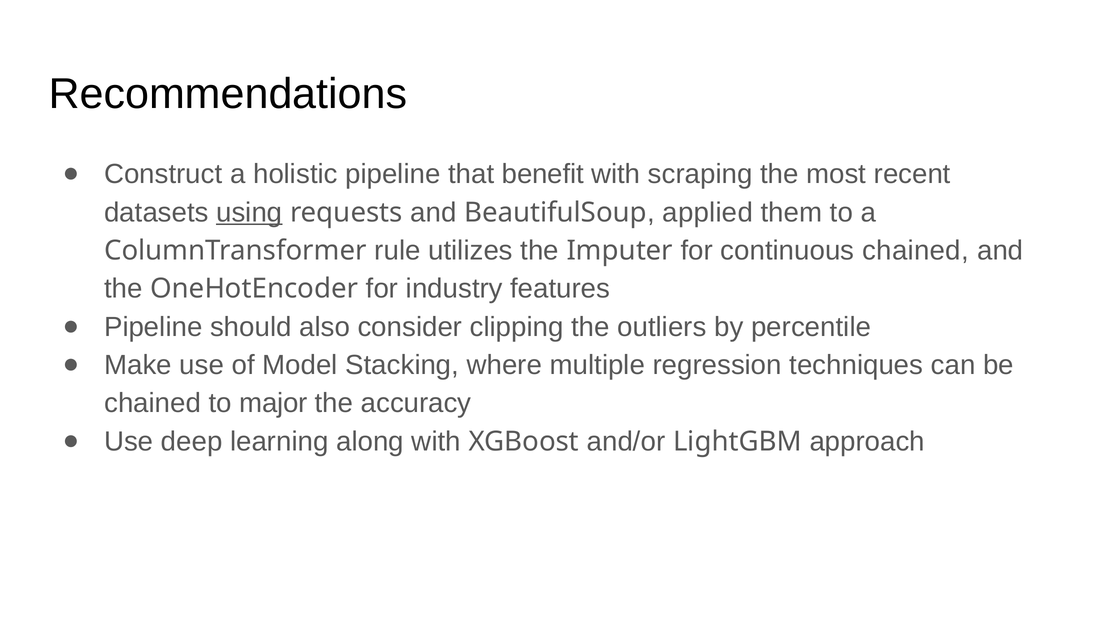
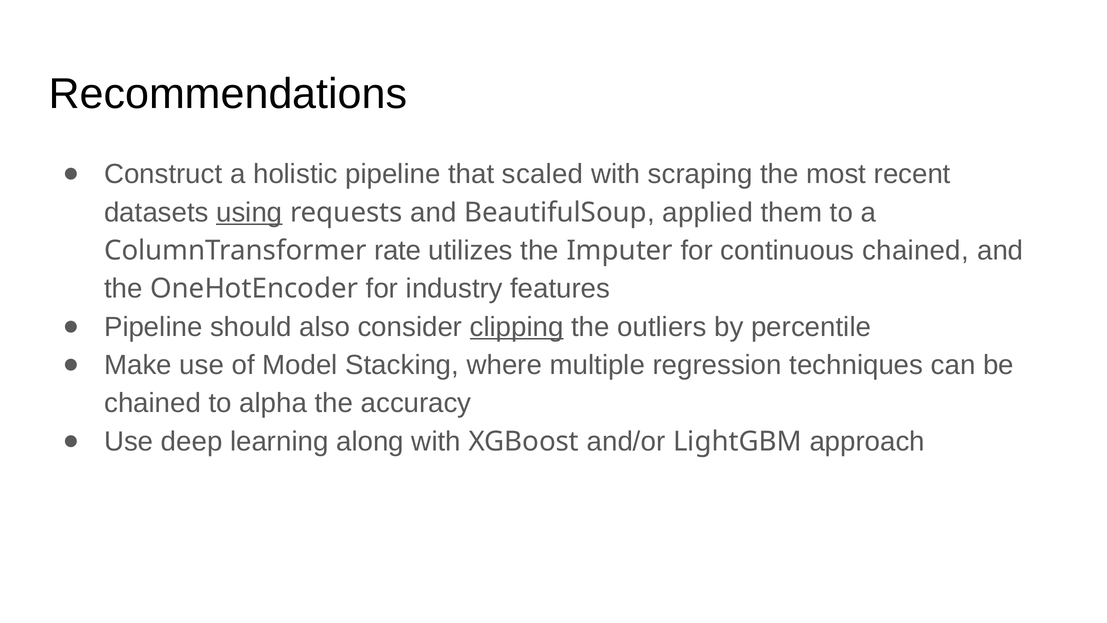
benefit: benefit -> scaled
rule: rule -> rate
clipping underline: none -> present
major: major -> alpha
